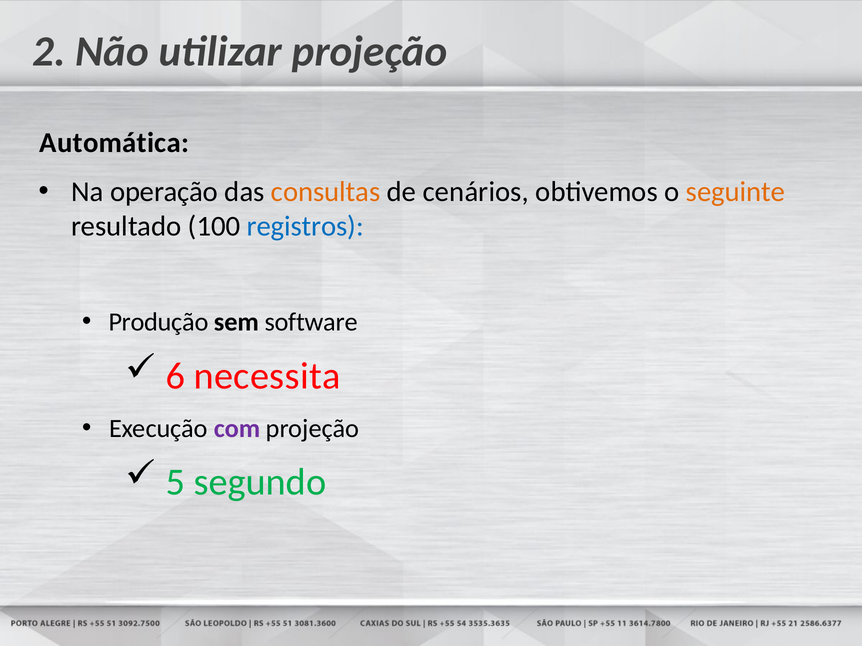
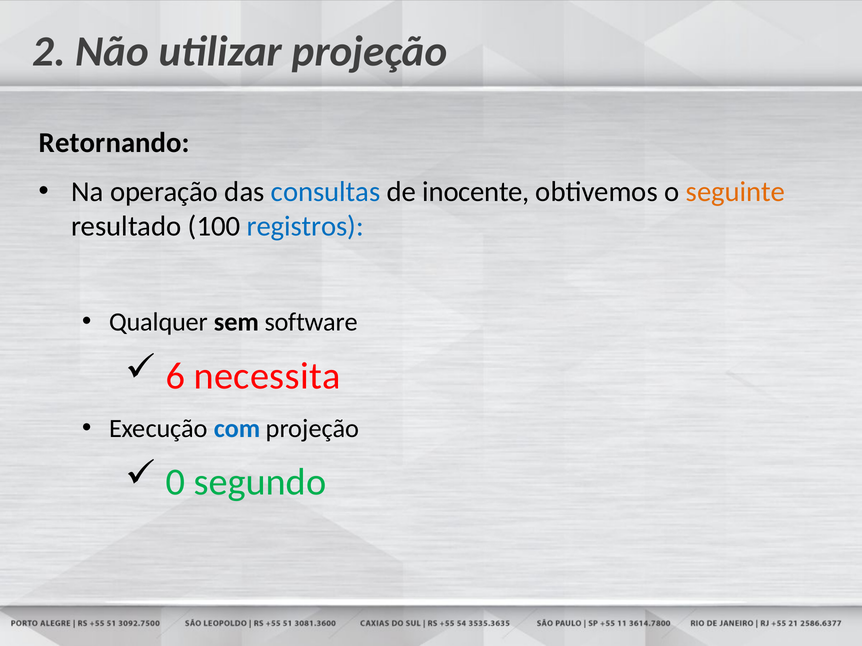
Automática: Automática -> Retornando
consultas colour: orange -> blue
cenários: cenários -> inocente
Produção: Produção -> Qualquer
com colour: purple -> blue
5: 5 -> 0
